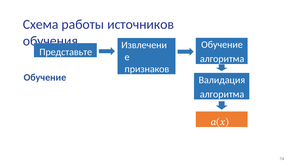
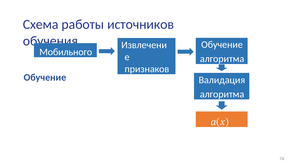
Представьте: Представьте -> Мобильного
